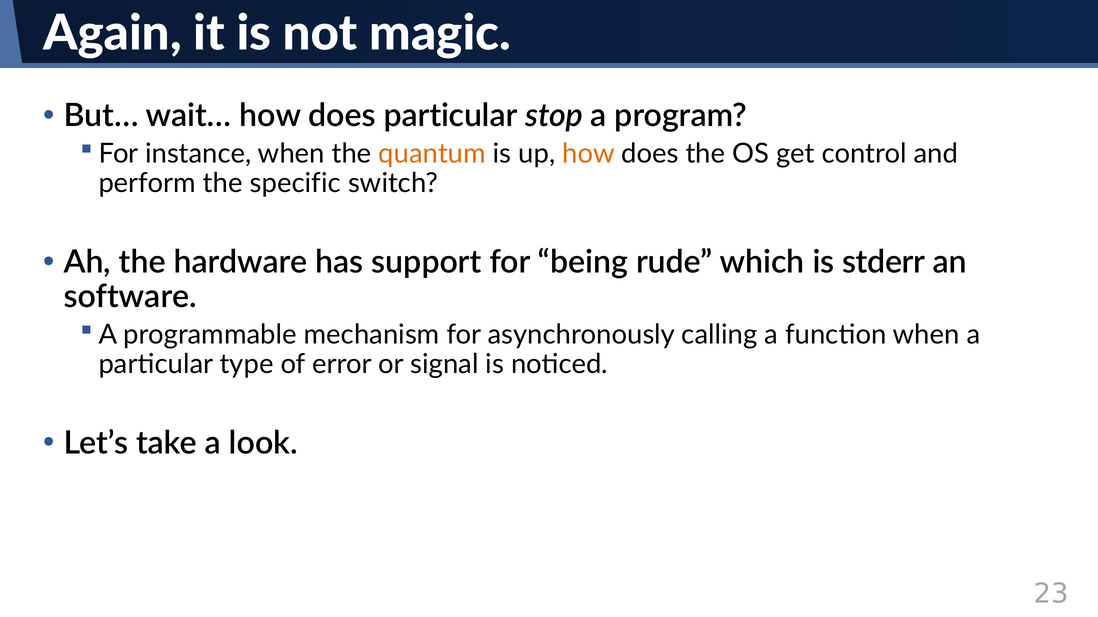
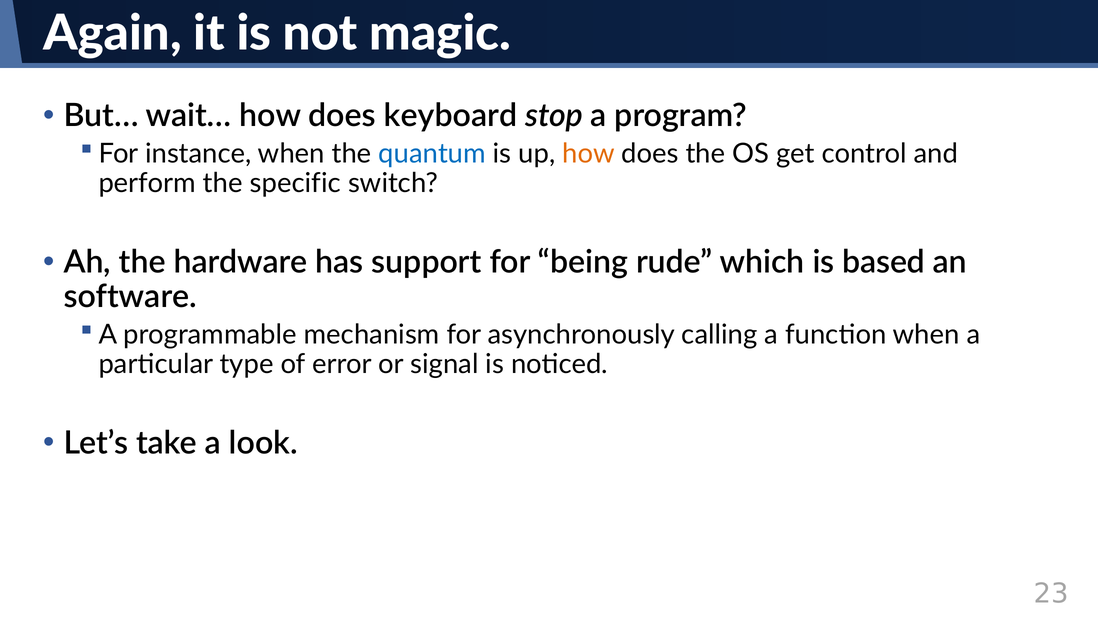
does particular: particular -> keyboard
quantum colour: orange -> blue
stderr: stderr -> based
